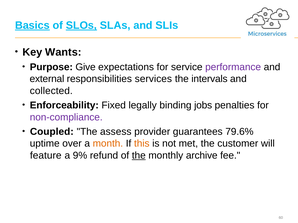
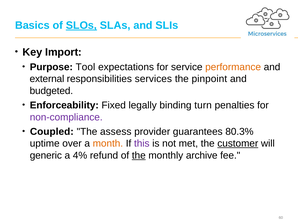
Basics underline: present -> none
Wants: Wants -> Import
Give: Give -> Tool
performance colour: purple -> orange
intervals: intervals -> pinpoint
collected: collected -> budgeted
jobs: jobs -> turn
79.6%: 79.6% -> 80.3%
this colour: orange -> purple
customer underline: none -> present
feature: feature -> generic
9%: 9% -> 4%
